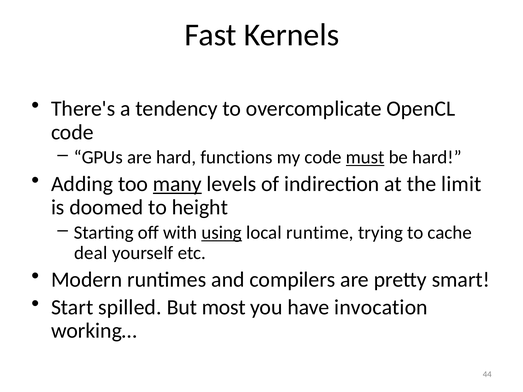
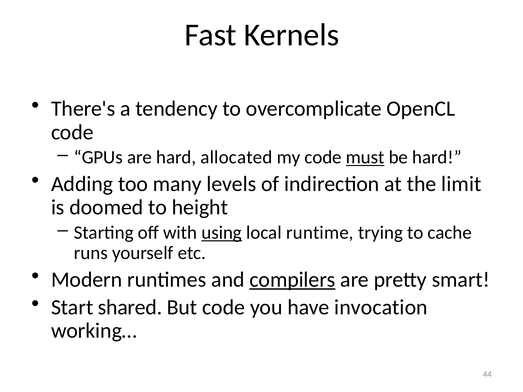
functions: functions -> allocated
many underline: present -> none
deal: deal -> runs
compilers underline: none -> present
spilled: spilled -> shared
But most: most -> code
